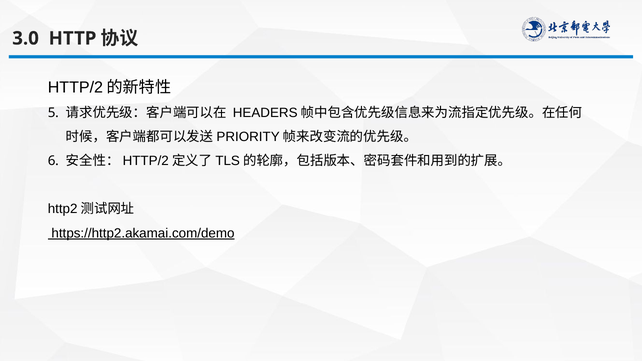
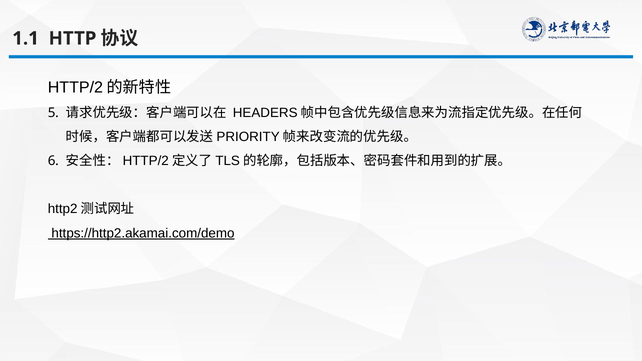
3.0: 3.0 -> 1.1
